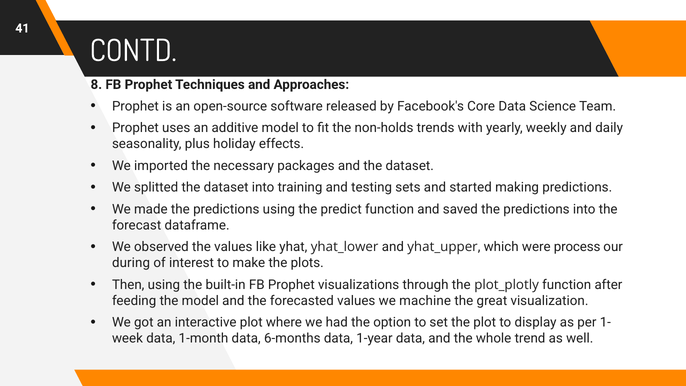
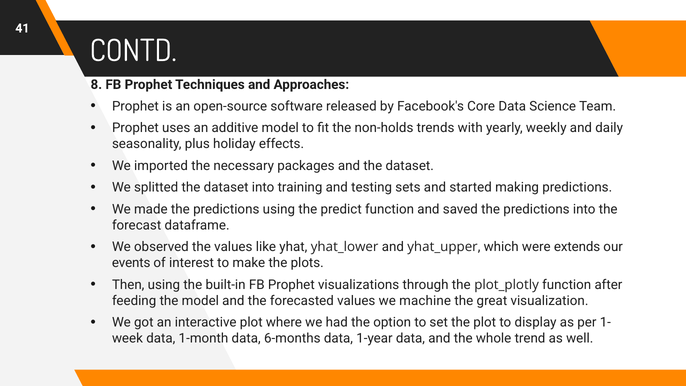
process: process -> extends
during: during -> events
